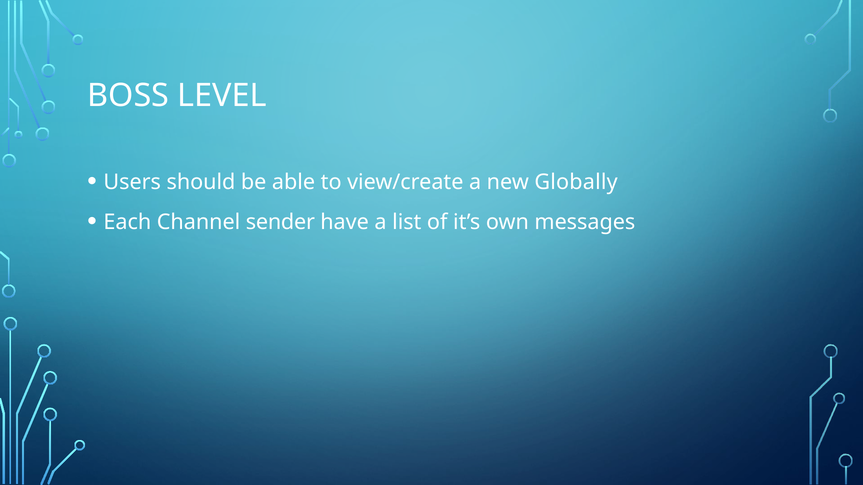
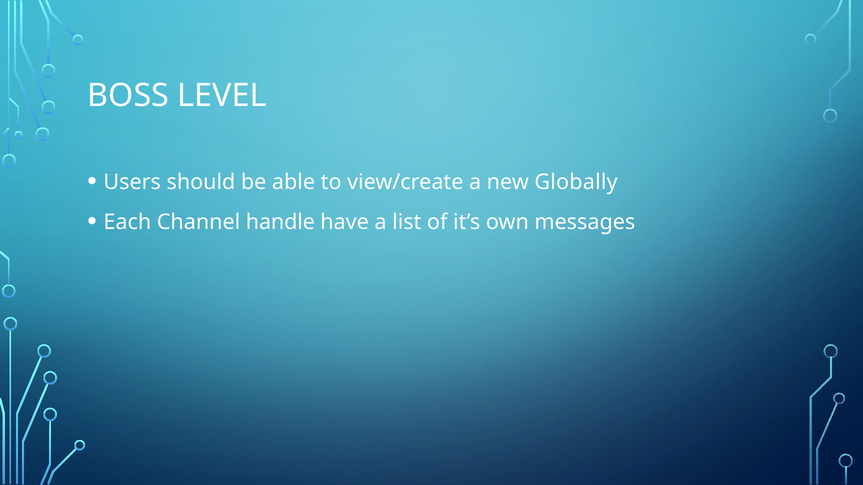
sender: sender -> handle
